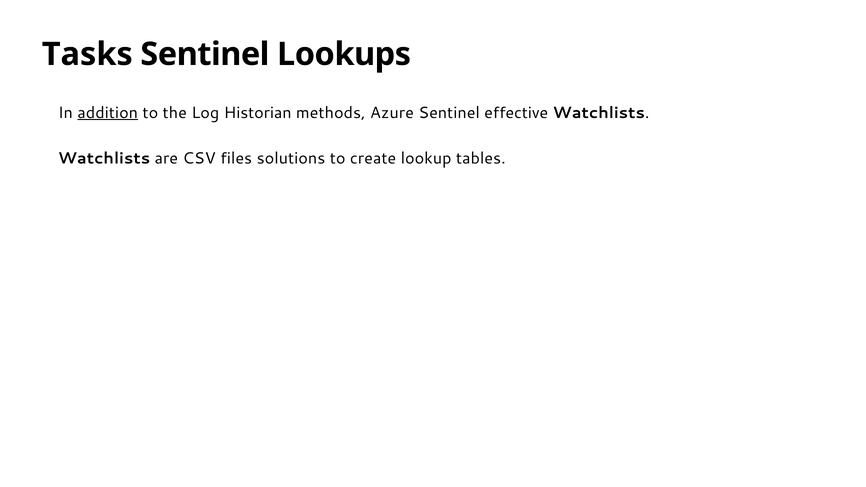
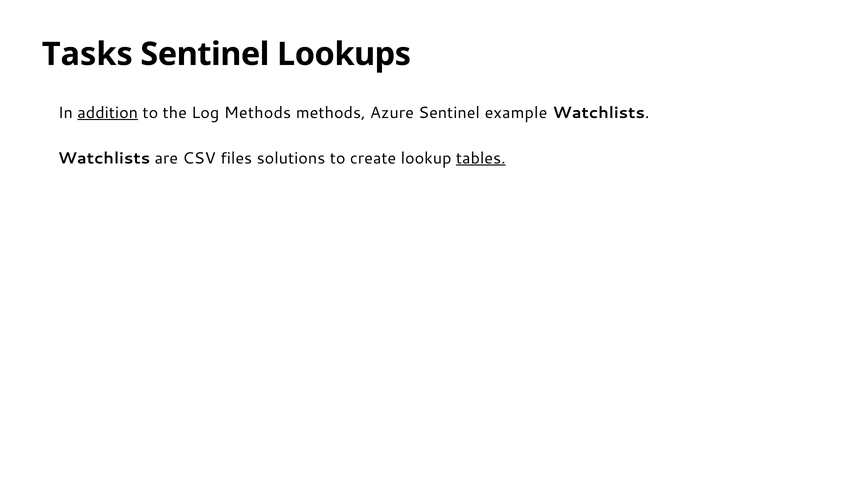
Log Historian: Historian -> Methods
effective: effective -> example
tables underline: none -> present
